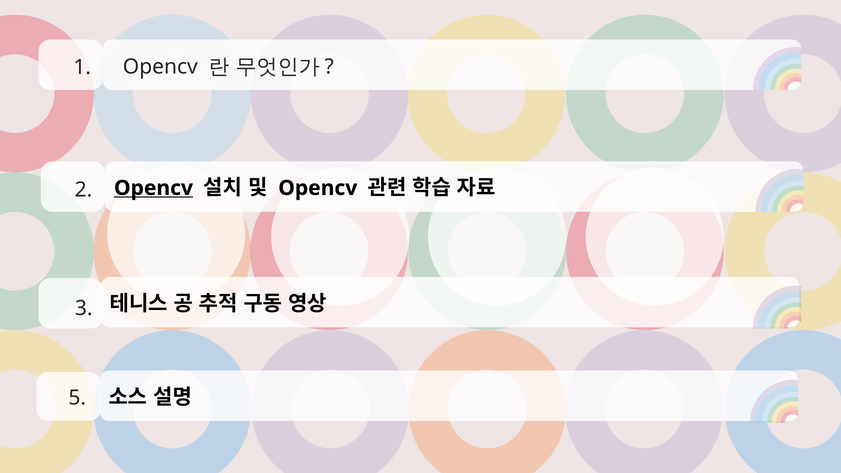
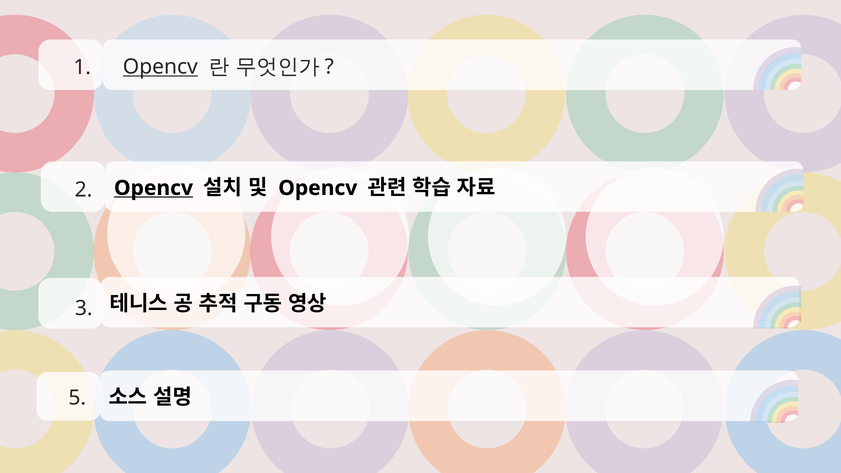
Opencv at (160, 67) underline: none -> present
